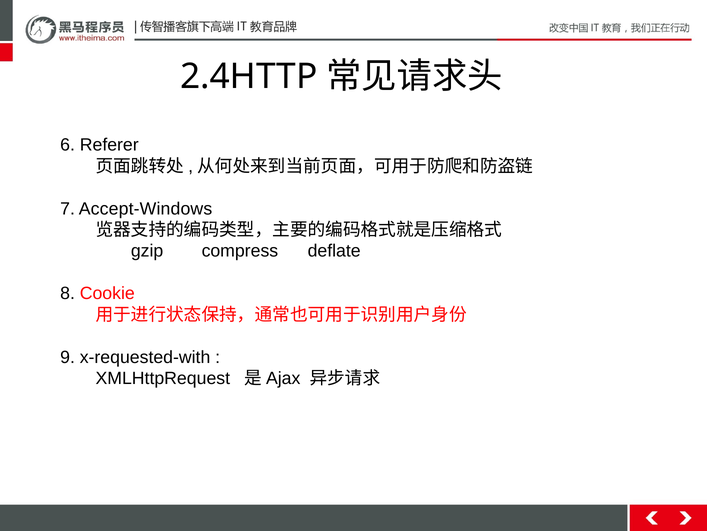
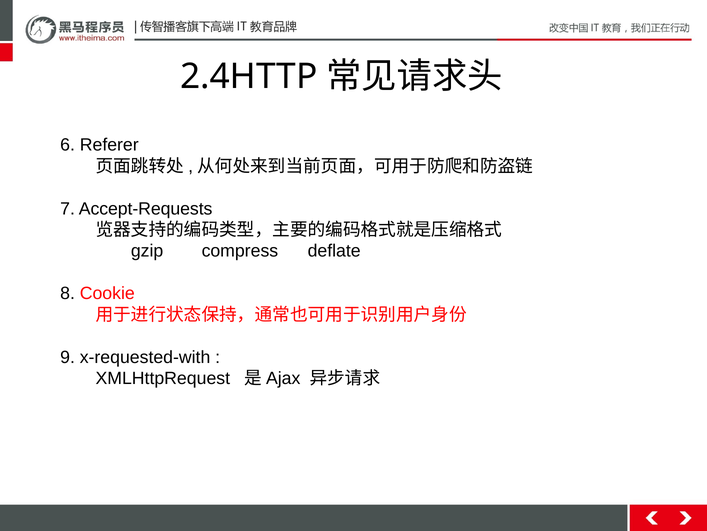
Accept-Windows: Accept-Windows -> Accept-Requests
